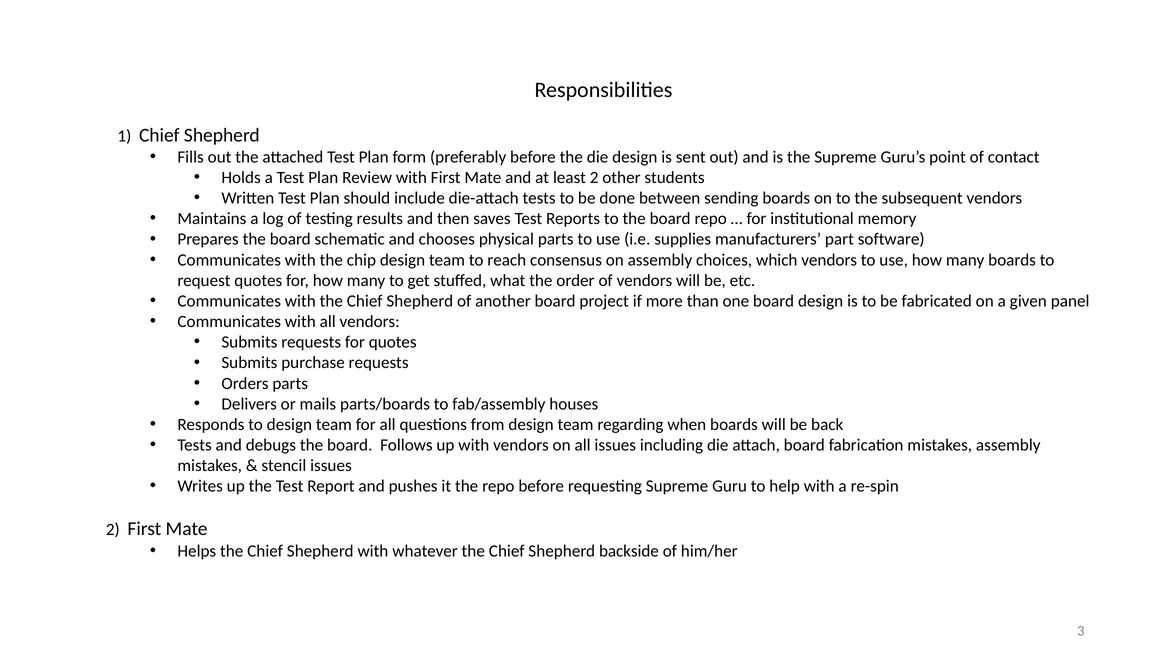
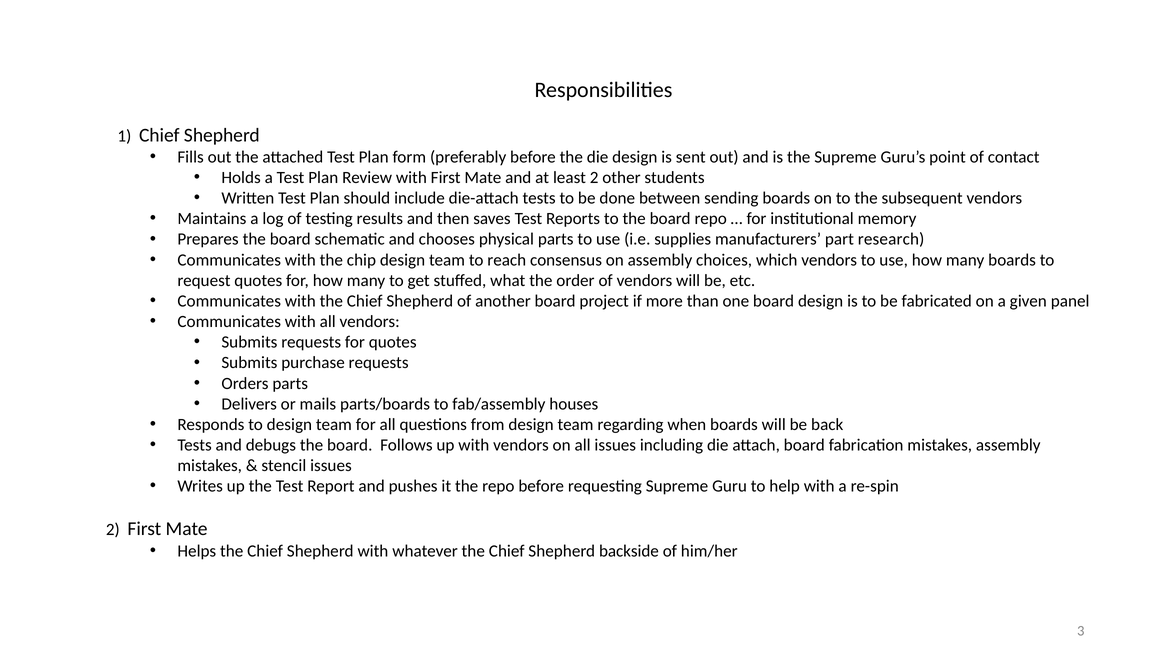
software: software -> research
